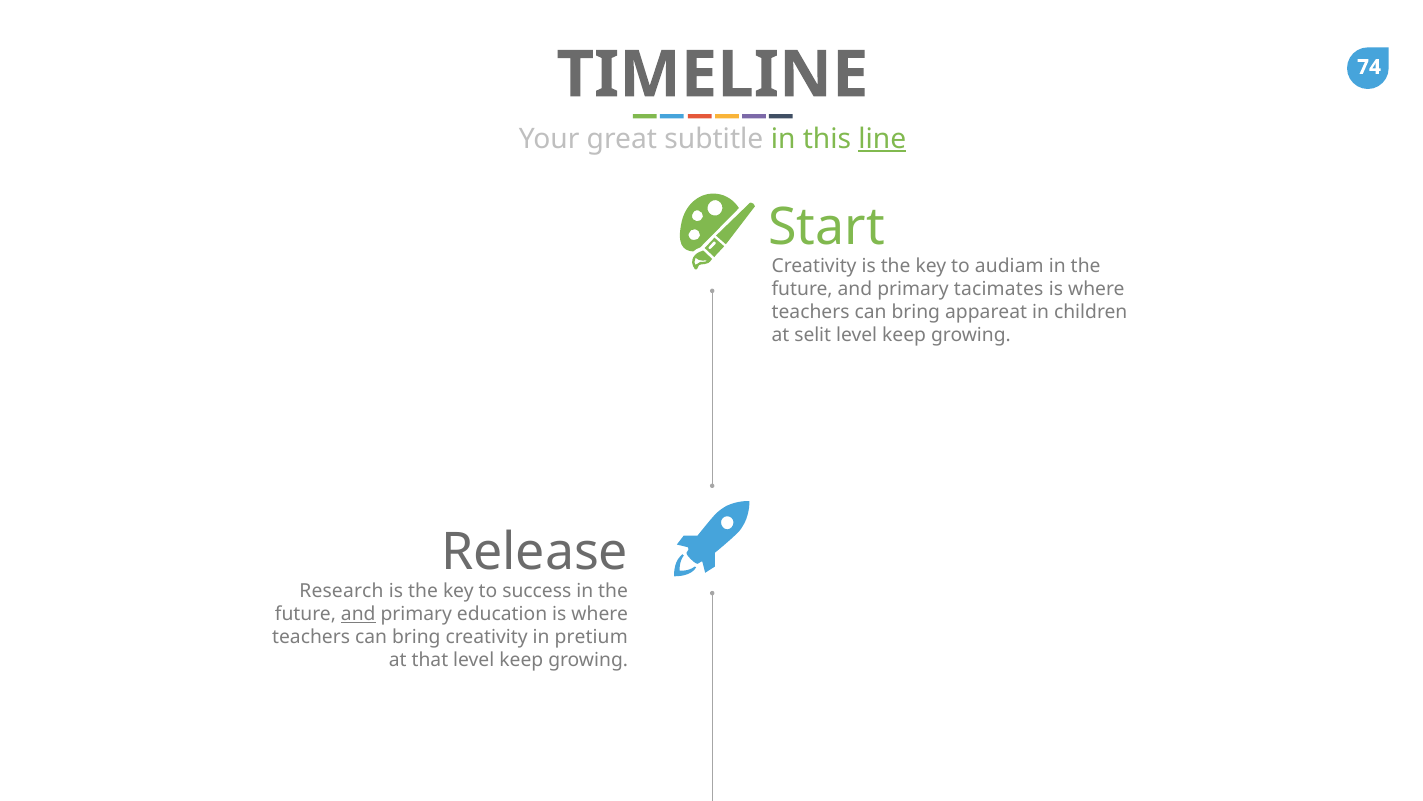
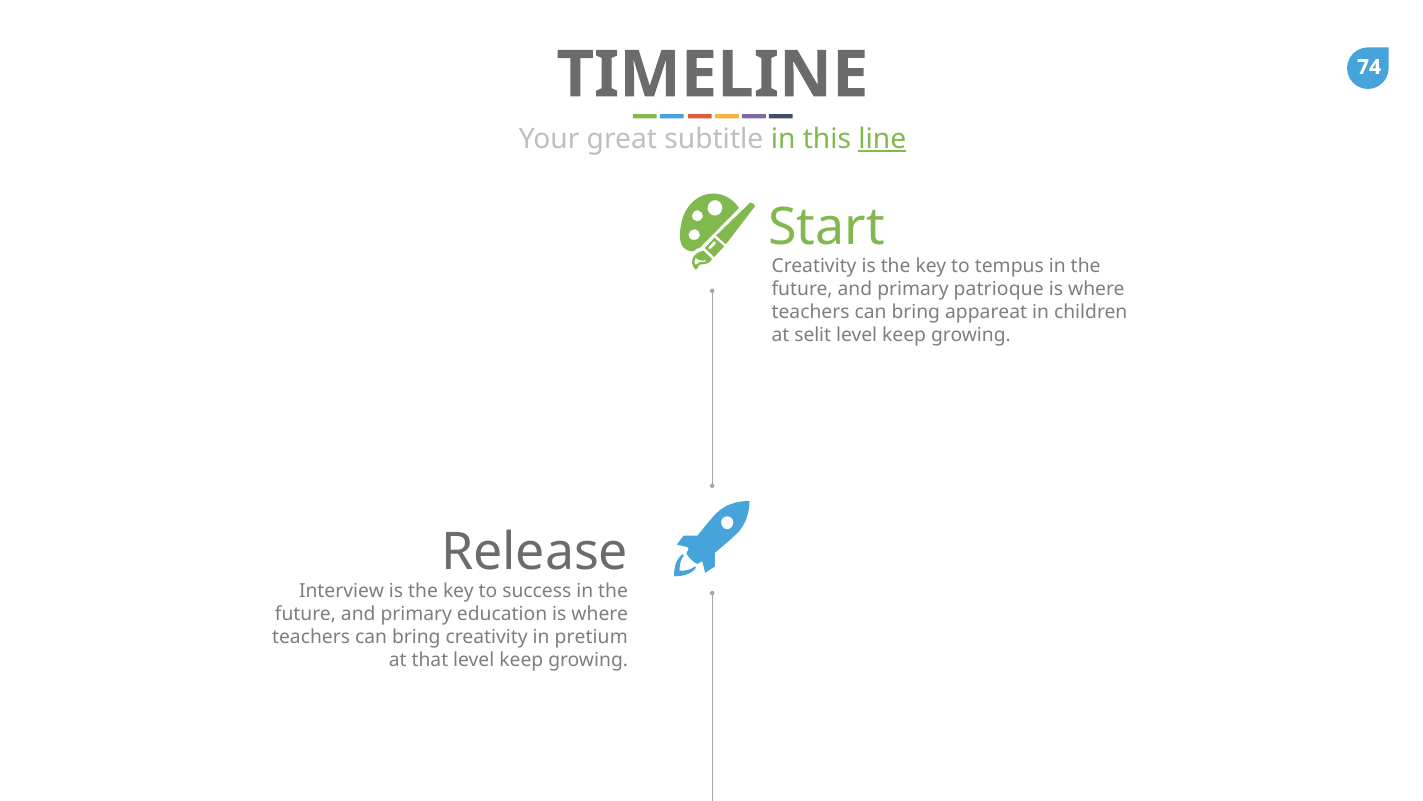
audiam: audiam -> tempus
tacimates: tacimates -> patrioque
Research: Research -> Interview
and at (358, 614) underline: present -> none
